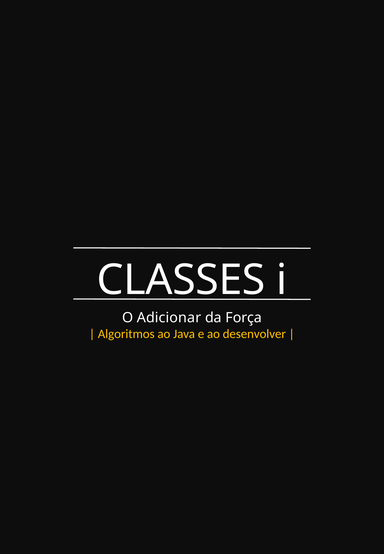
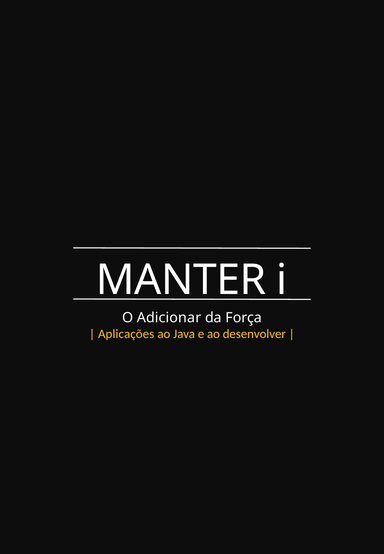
CLASSES: CLASSES -> MANTER
Algoritmos: Algoritmos -> Aplicações
